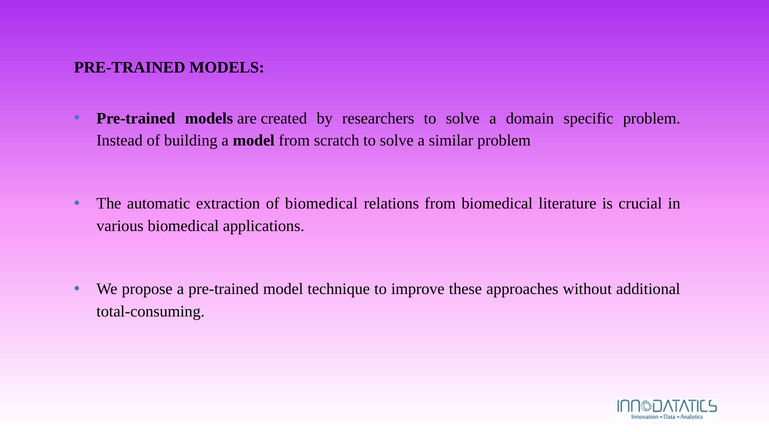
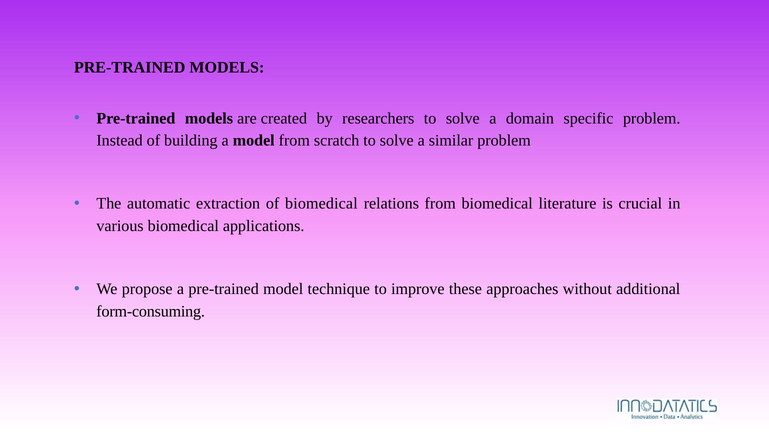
total-consuming: total-consuming -> form-consuming
